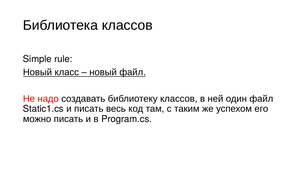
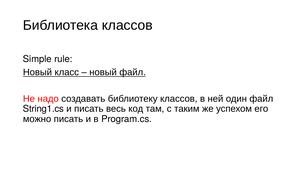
Static1.cs: Static1.cs -> String1.cs
